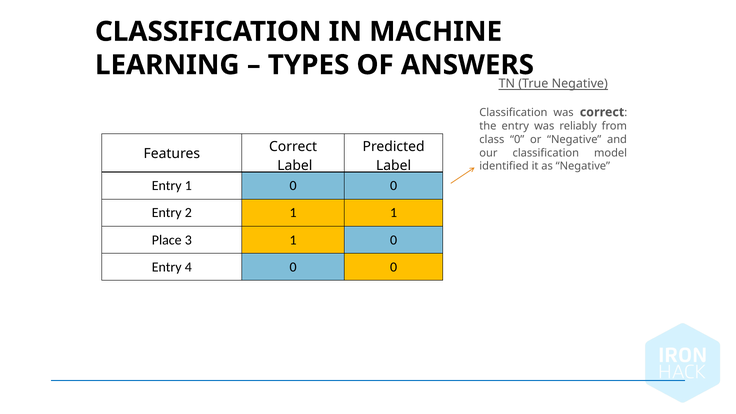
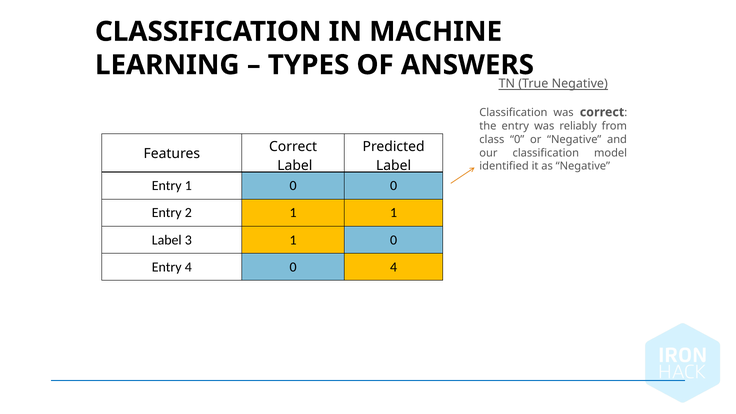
Place at (167, 240): Place -> Label
4 0 0: 0 -> 4
